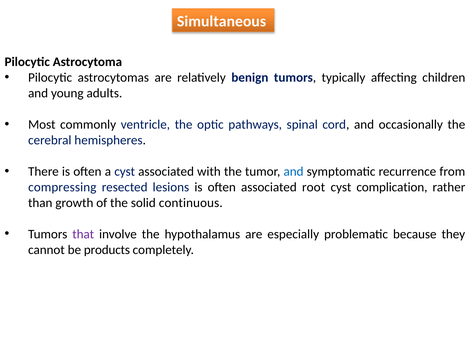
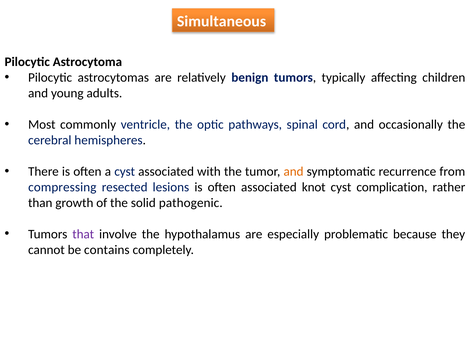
and at (294, 172) colour: blue -> orange
root: root -> knot
continuous: continuous -> pathogenic
products: products -> contains
